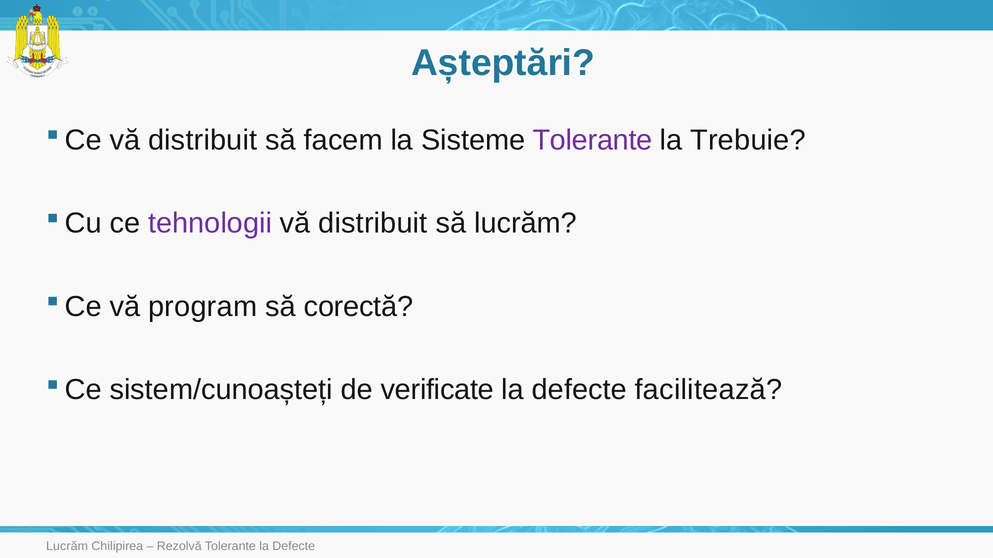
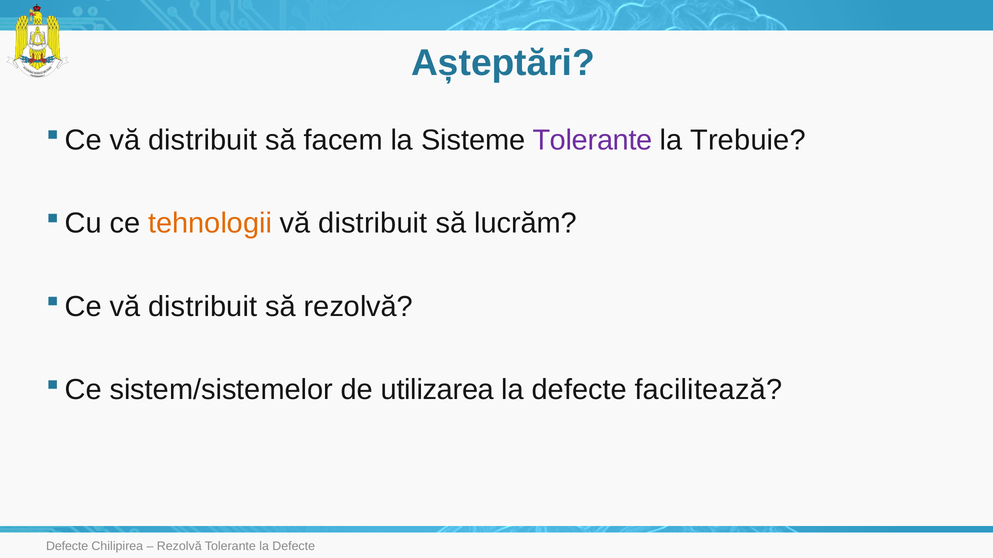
tehnologii colour: purple -> orange
program at (203, 307): program -> distribuit
să corectă: corectă -> rezolvă
sistem/cunoașteți: sistem/cunoașteți -> sistem/sistemelor
verificate: verificate -> utilizarea
Lucrăm at (67, 547): Lucrăm -> Defecte
